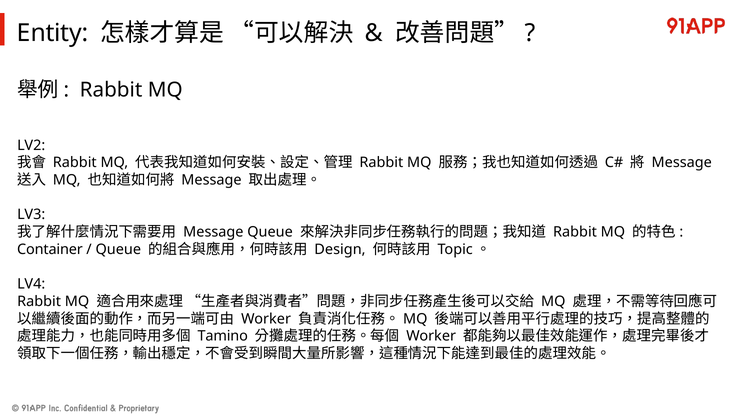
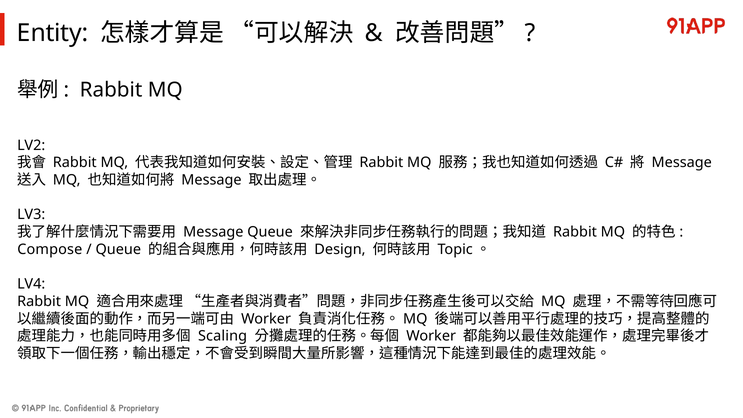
Container: Container -> Compose
Tamino: Tamino -> Scaling
